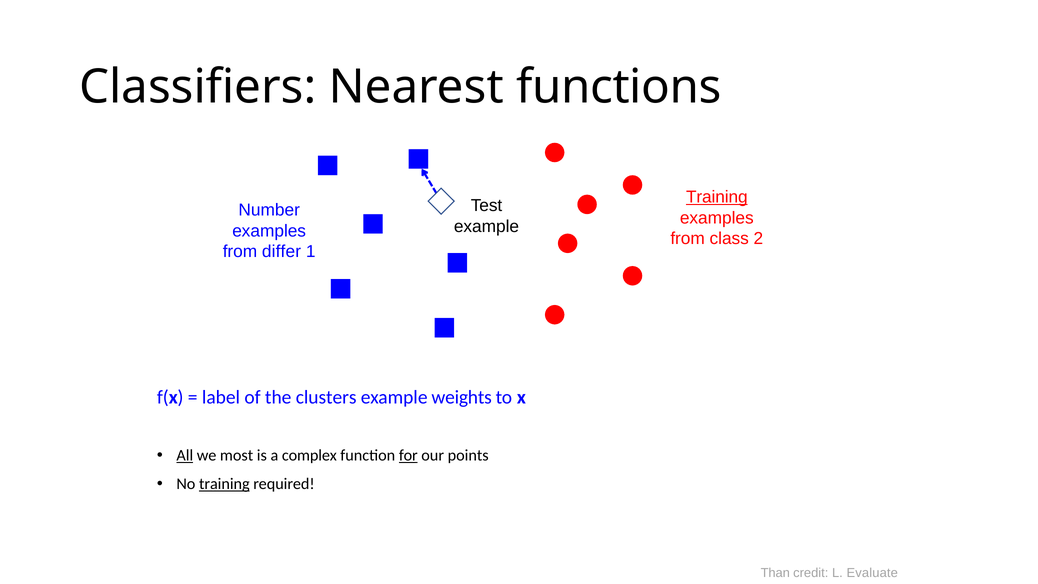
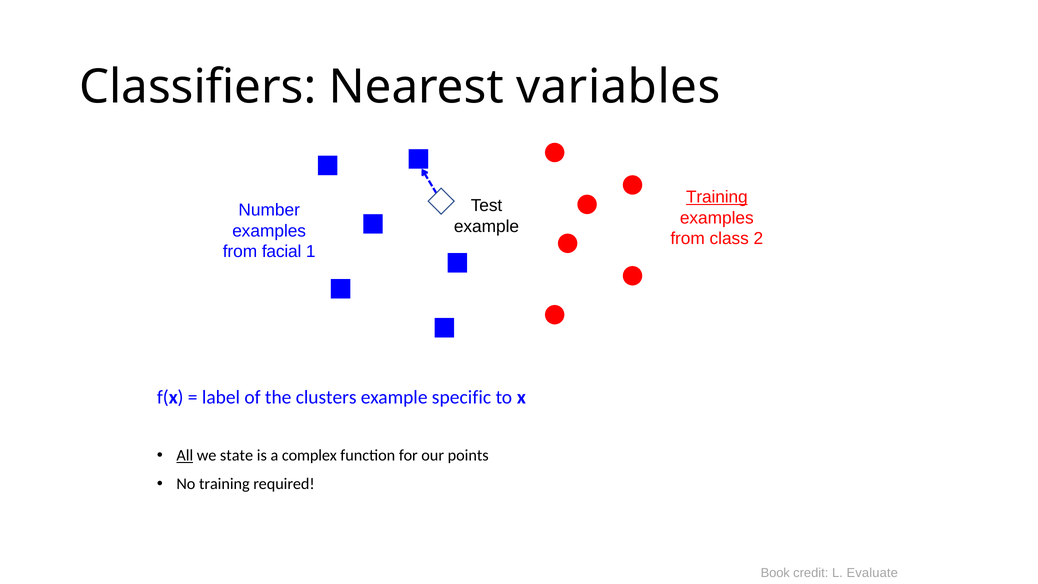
functions: functions -> variables
differ: differ -> facial
weights: weights -> specific
most: most -> state
for underline: present -> none
training at (224, 484) underline: present -> none
Than: Than -> Book
